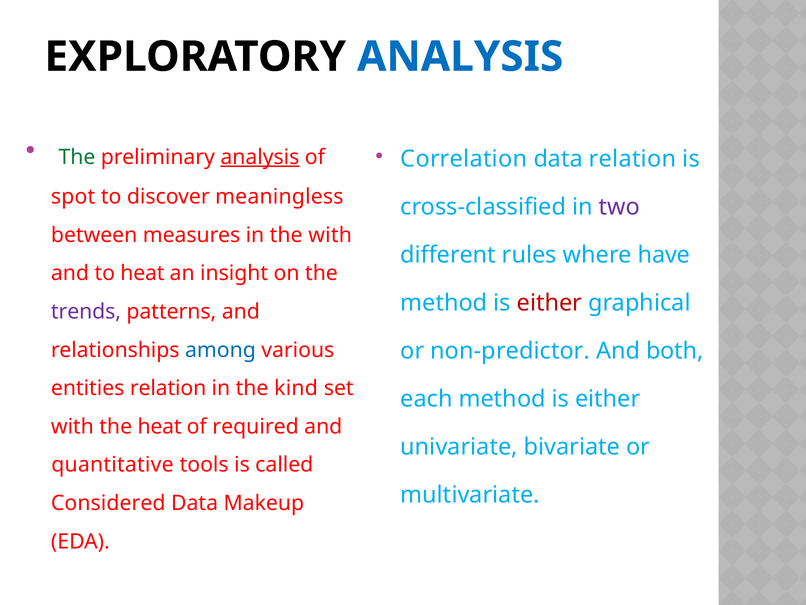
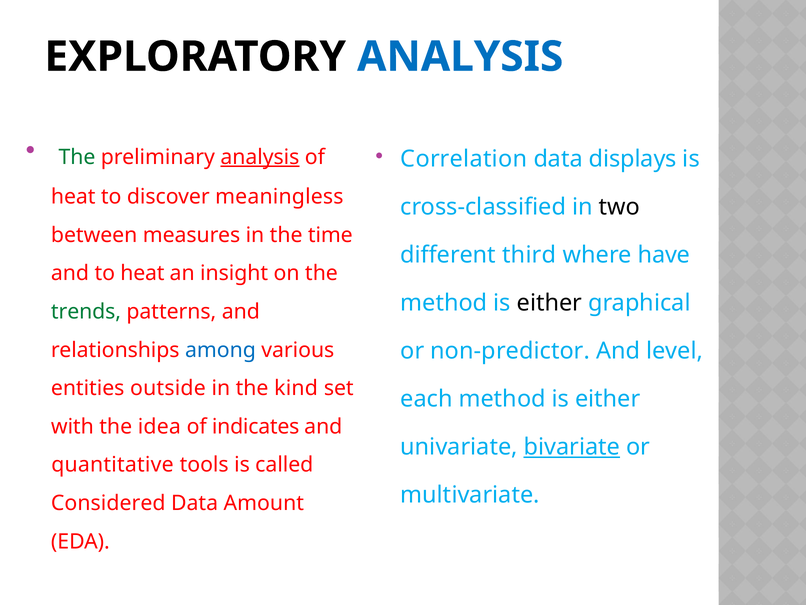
data relation: relation -> displays
spot at (73, 197): spot -> heat
two colour: purple -> black
the with: with -> time
rules: rules -> third
either at (549, 303) colour: red -> black
trends colour: purple -> green
both: both -> level
entities relation: relation -> outside
the heat: heat -> idea
required: required -> indicates
bivariate underline: none -> present
Makeup: Makeup -> Amount
